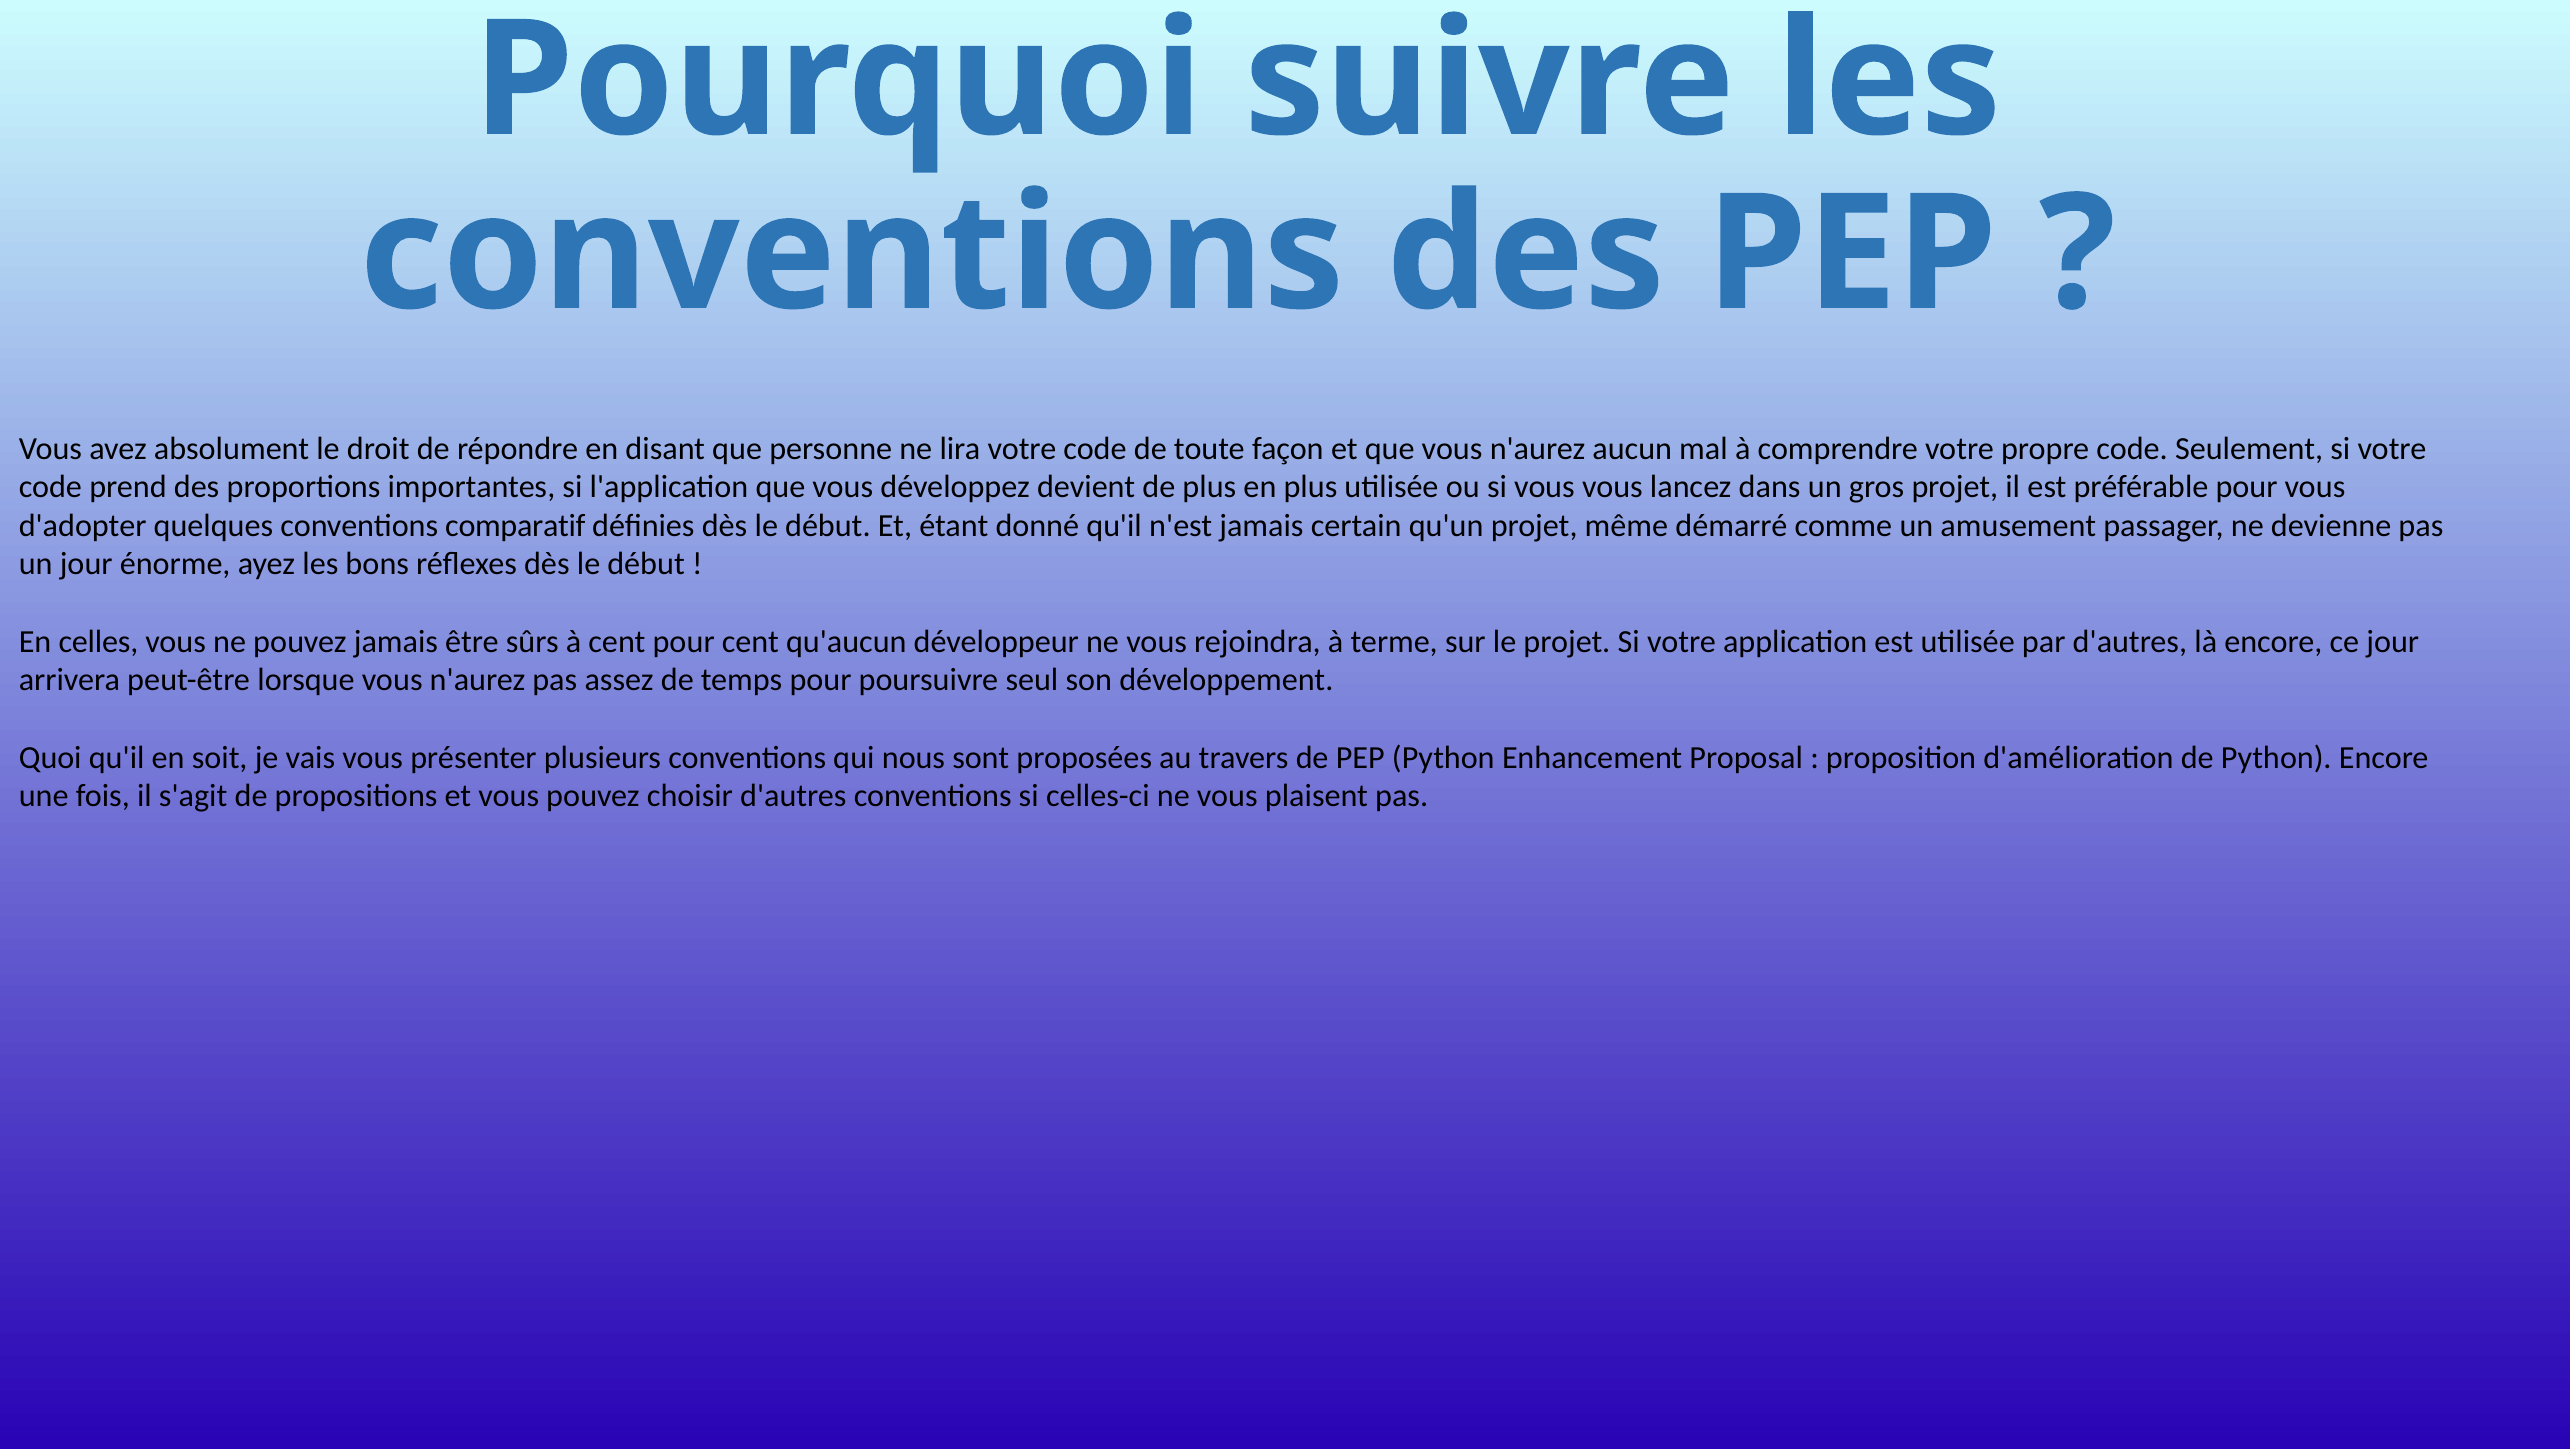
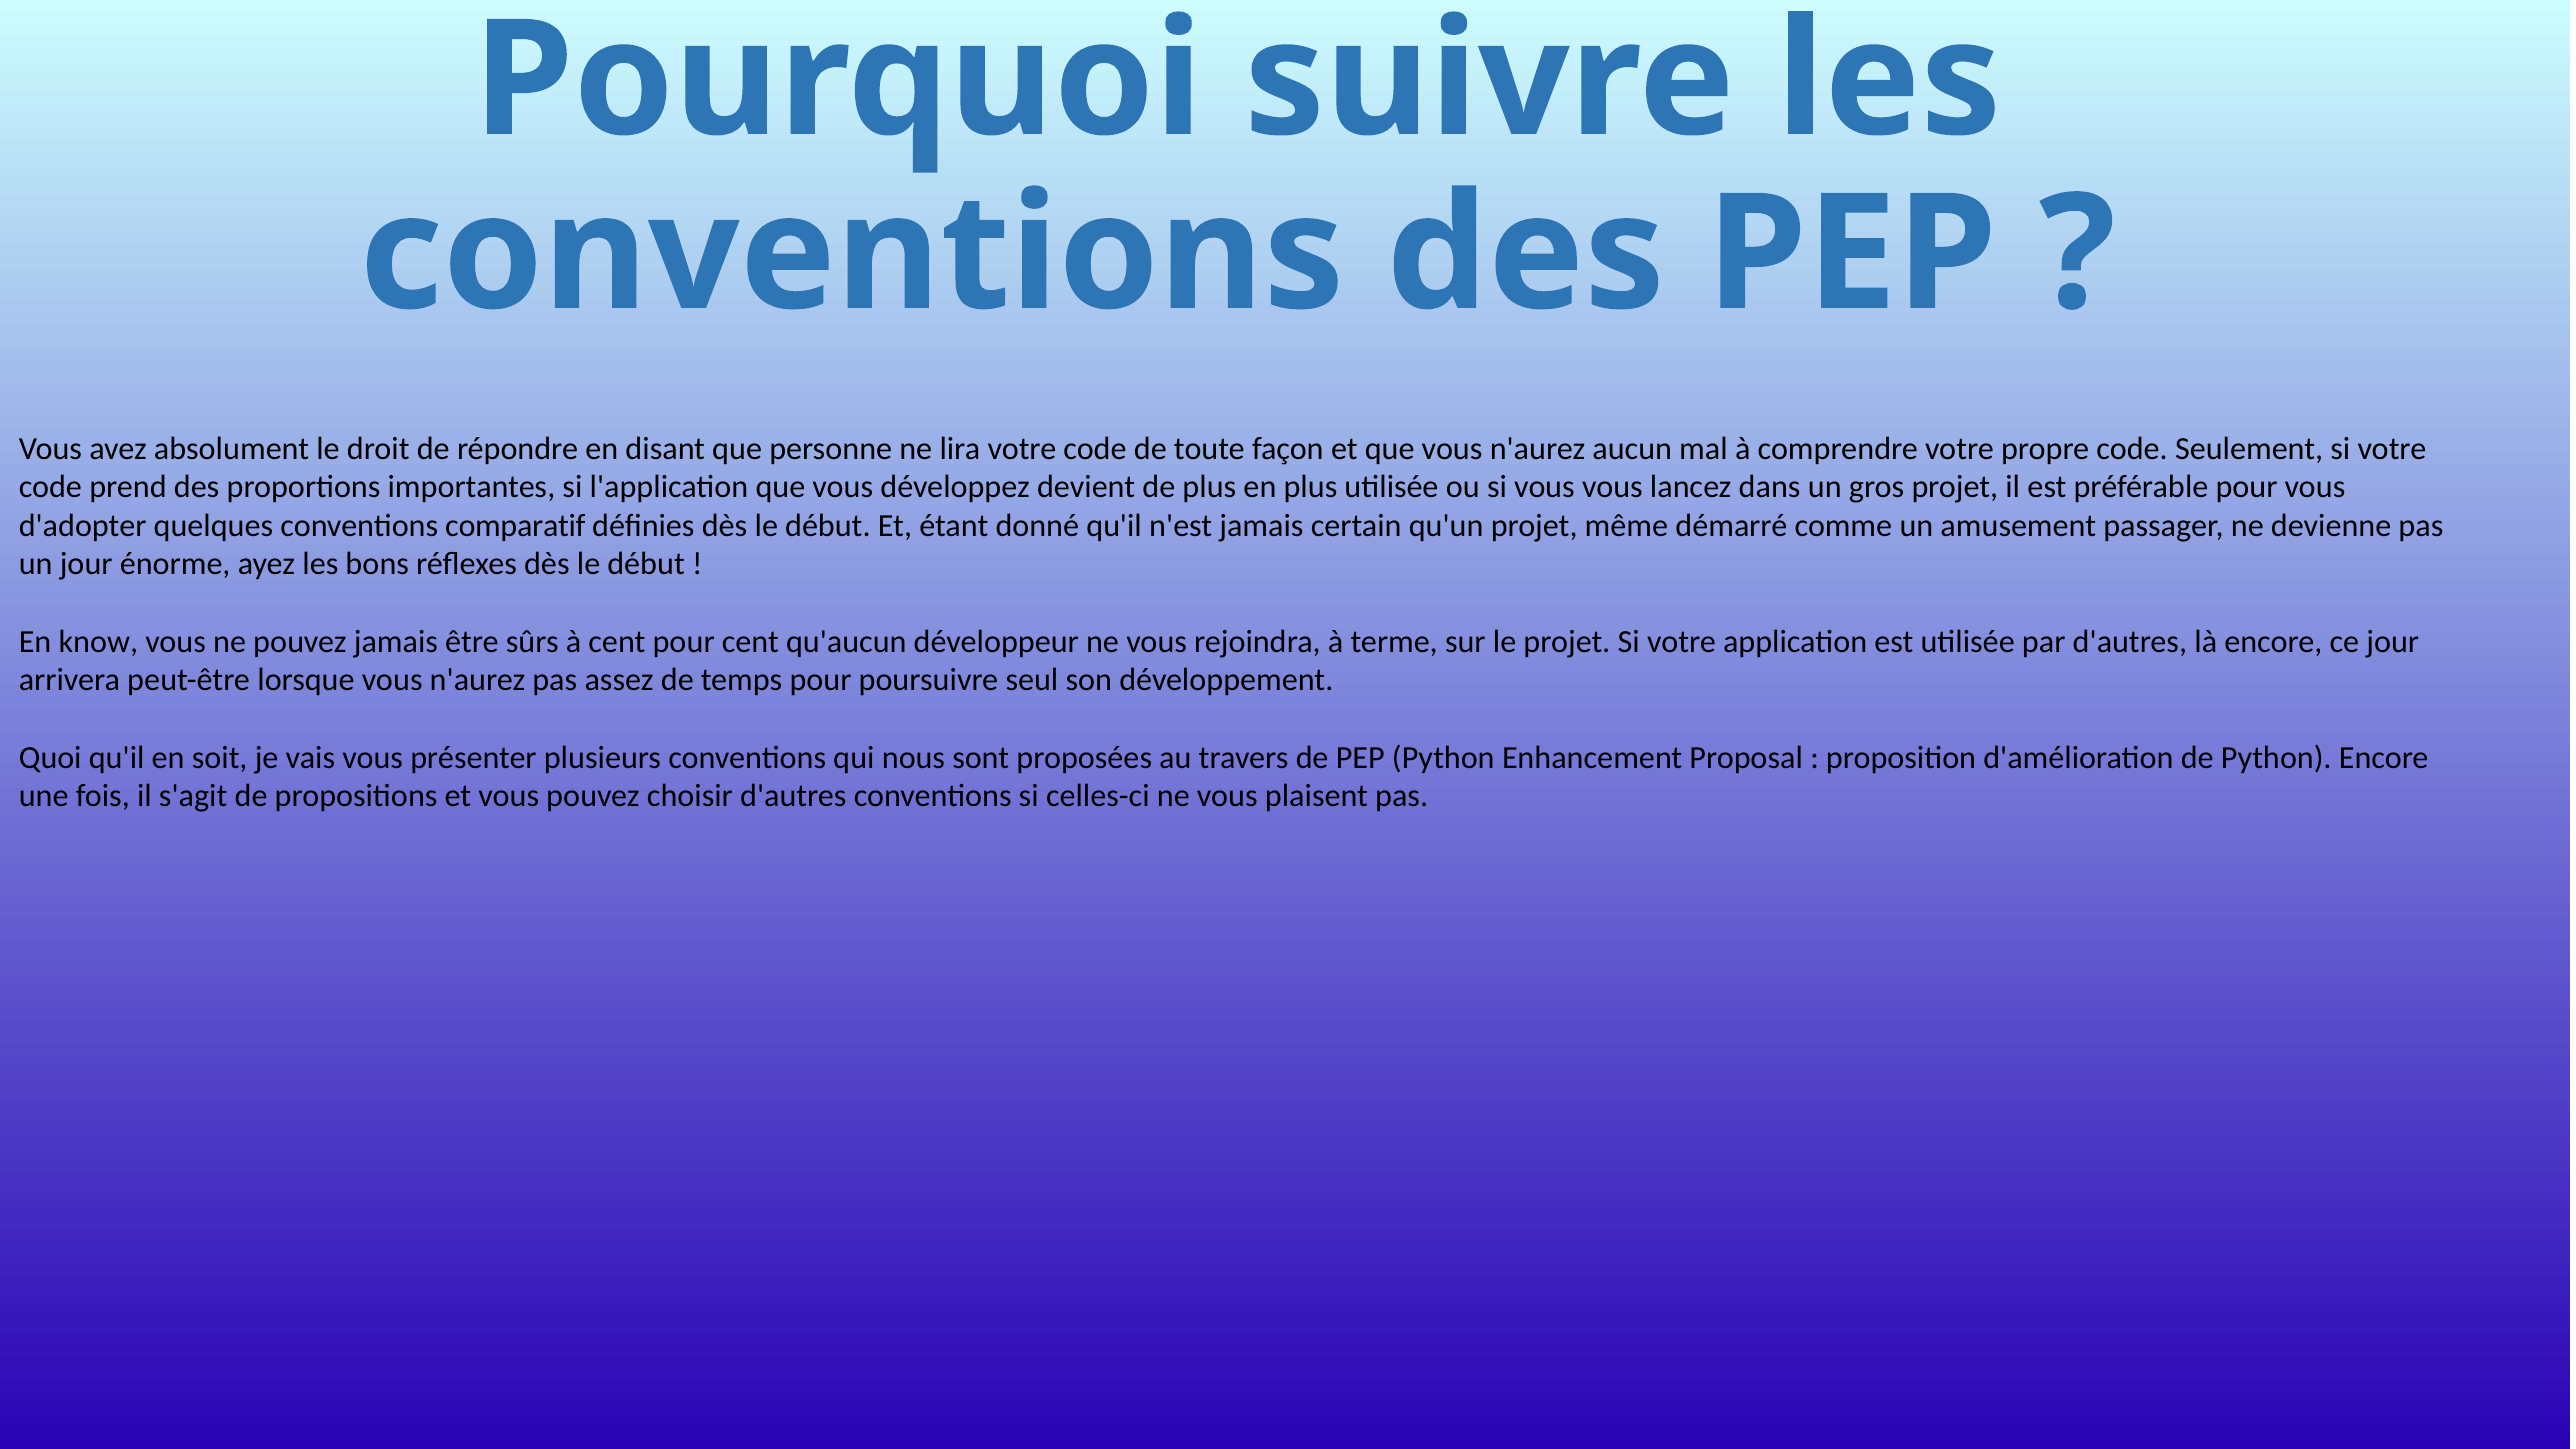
celles: celles -> know
